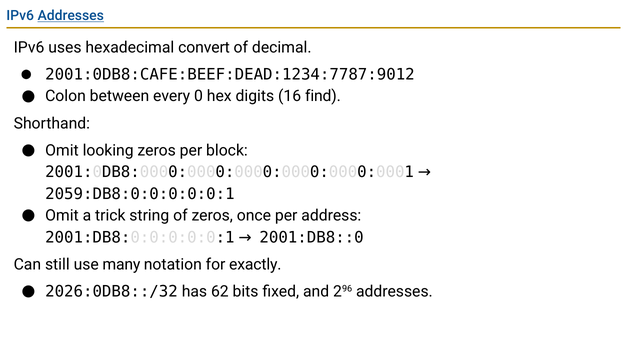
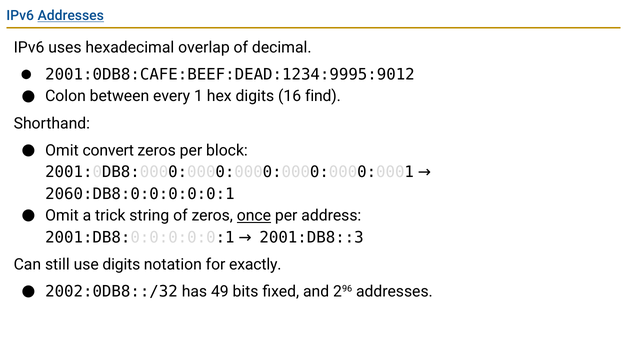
convert: convert -> overlap
2001:0DB8:CAFE:BEEF:DEAD:1234:7787:9012: 2001:0DB8:CAFE:BEEF:DEAD:1234:7787:9012 -> 2001:0DB8:CAFE:BEEF:DEAD:1234:9995:9012
0: 0 -> 1
looking: looking -> convert
2059:DB8:0:0:0:0:0:1: 2059:DB8:0:0:0:0:0:1 -> 2060:DB8:0:0:0:0:0:1
once underline: none -> present
2001:DB8::0: 2001:DB8::0 -> 2001:DB8::3
use many: many -> digits
2026:0DB8::/32: 2026:0DB8::/32 -> 2002:0DB8::/32
62: 62 -> 49
